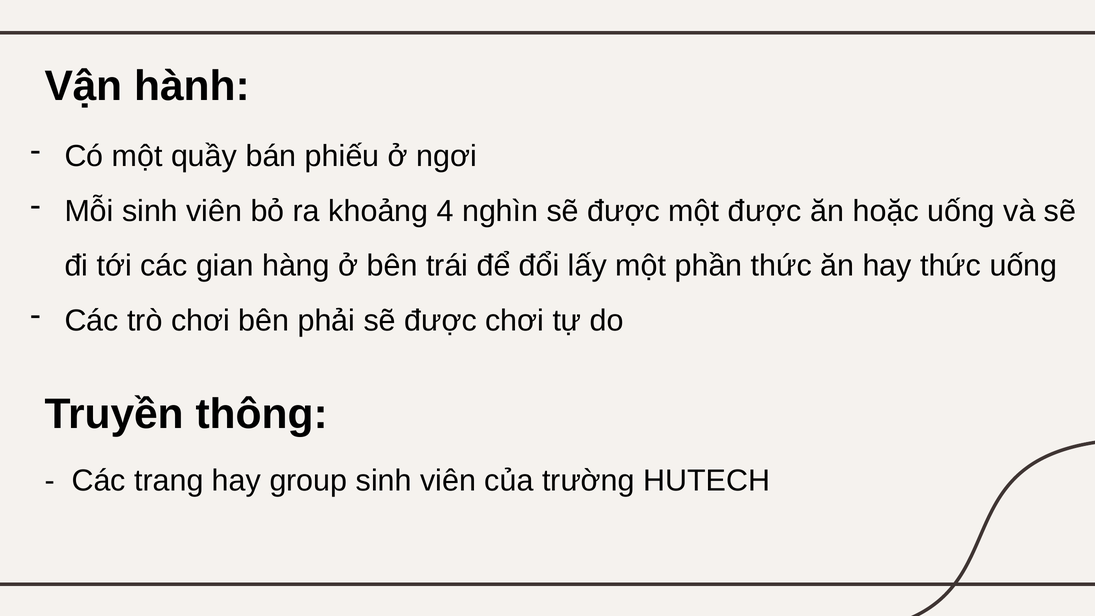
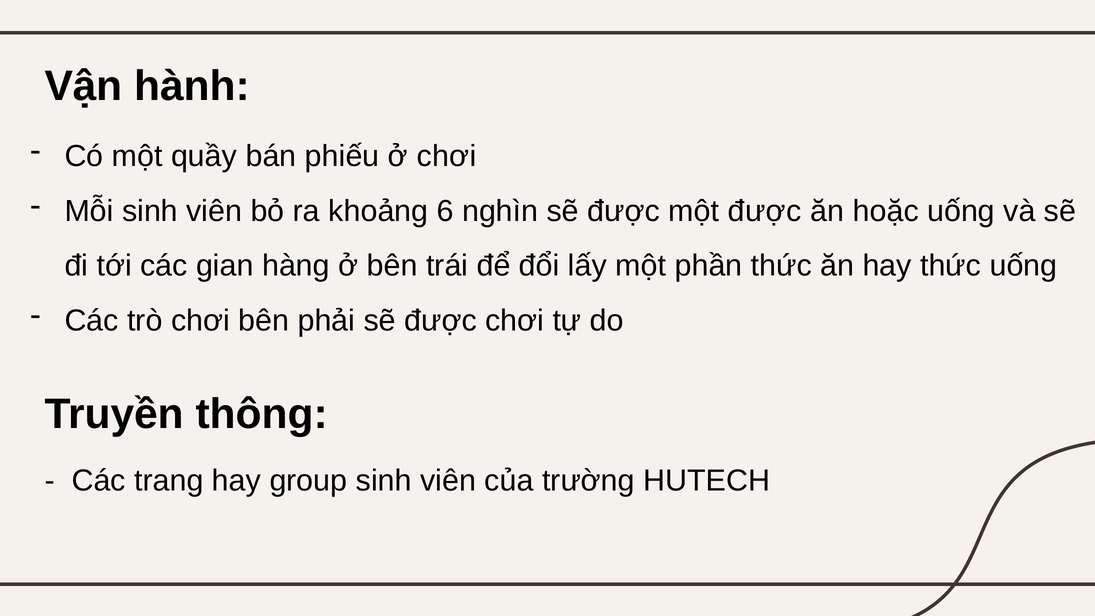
ở ngơi: ngơi -> chơi
4: 4 -> 6
